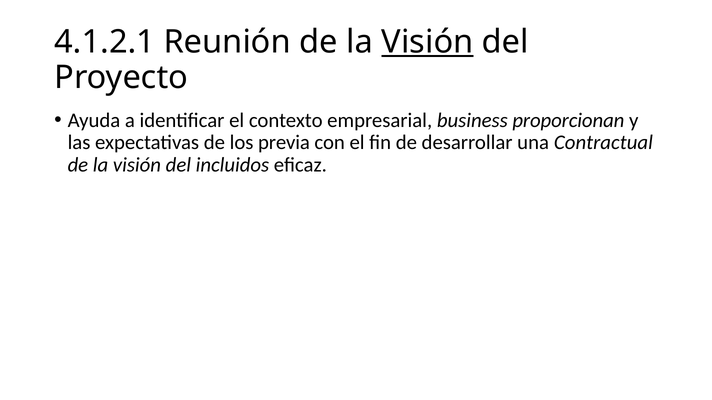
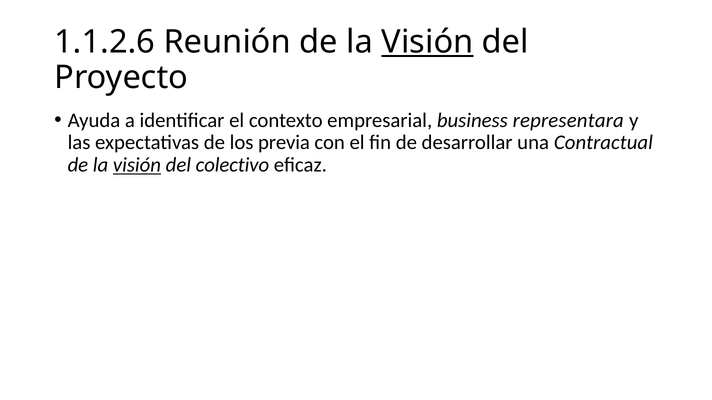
4.1.2.1: 4.1.2.1 -> 1.1.2.6
proporcionan: proporcionan -> representara
visión at (137, 165) underline: none -> present
incluidos: incluidos -> colectivo
